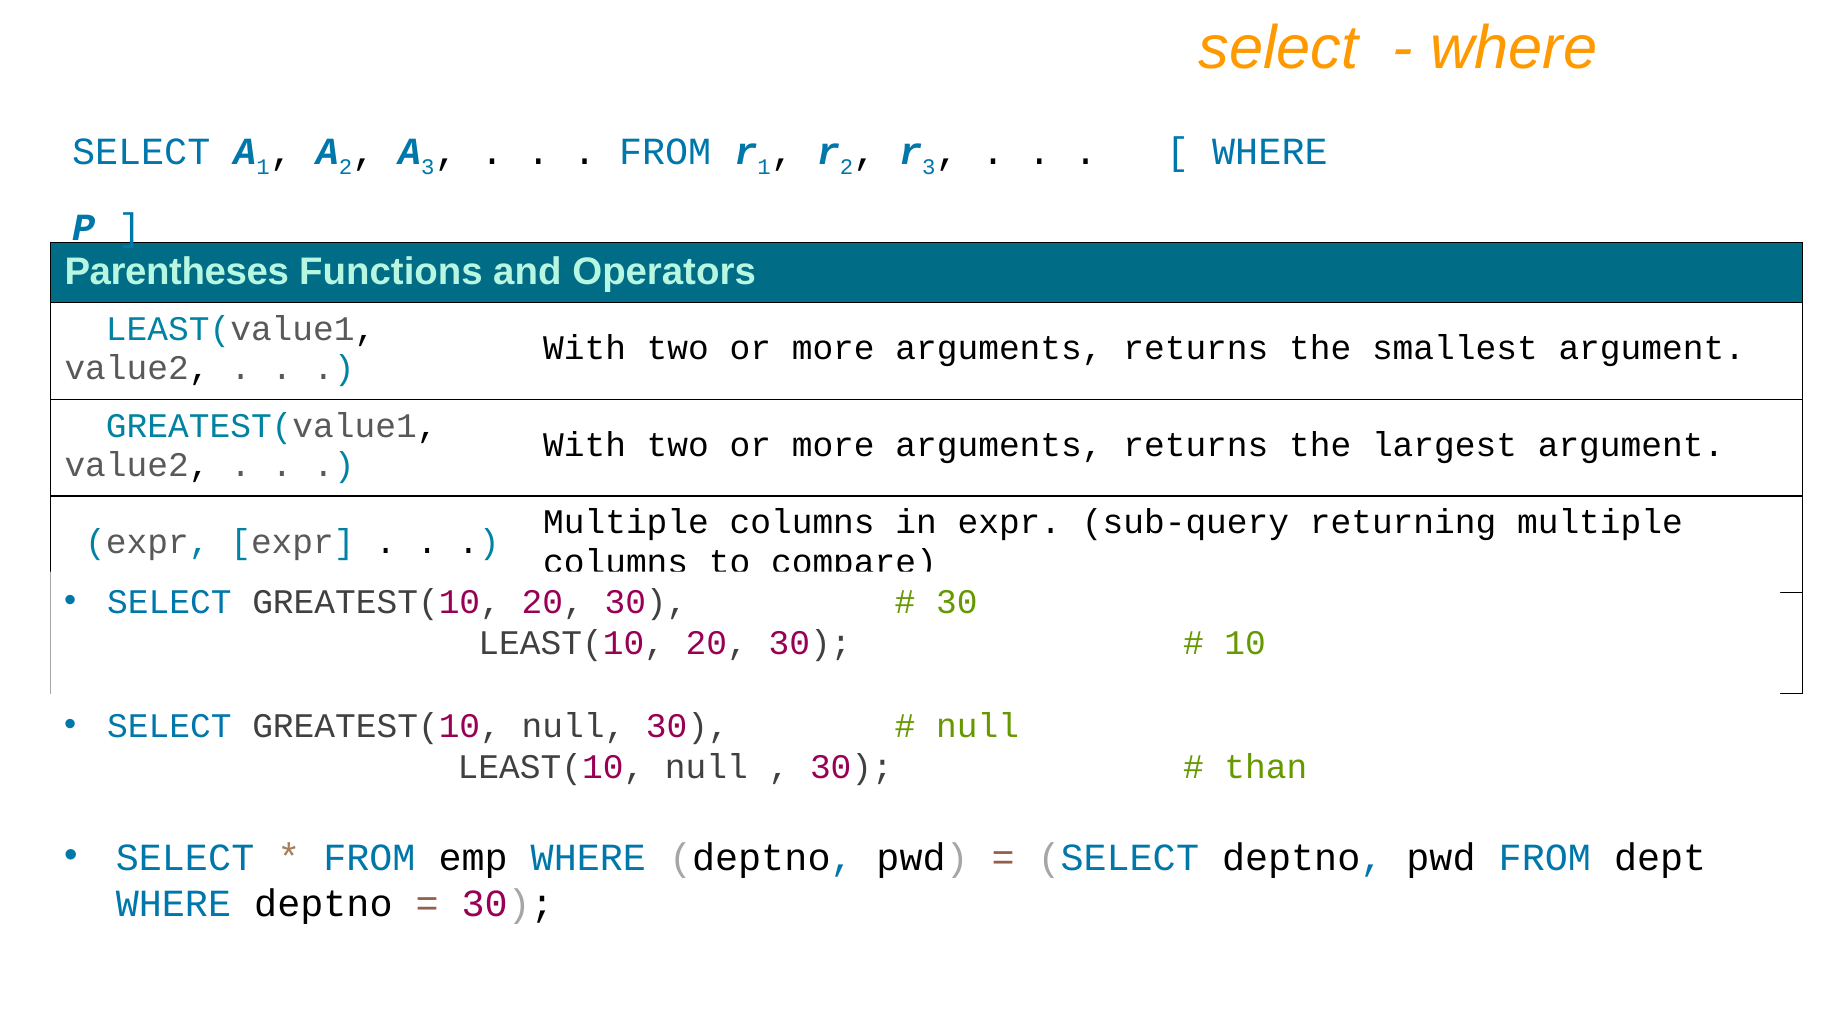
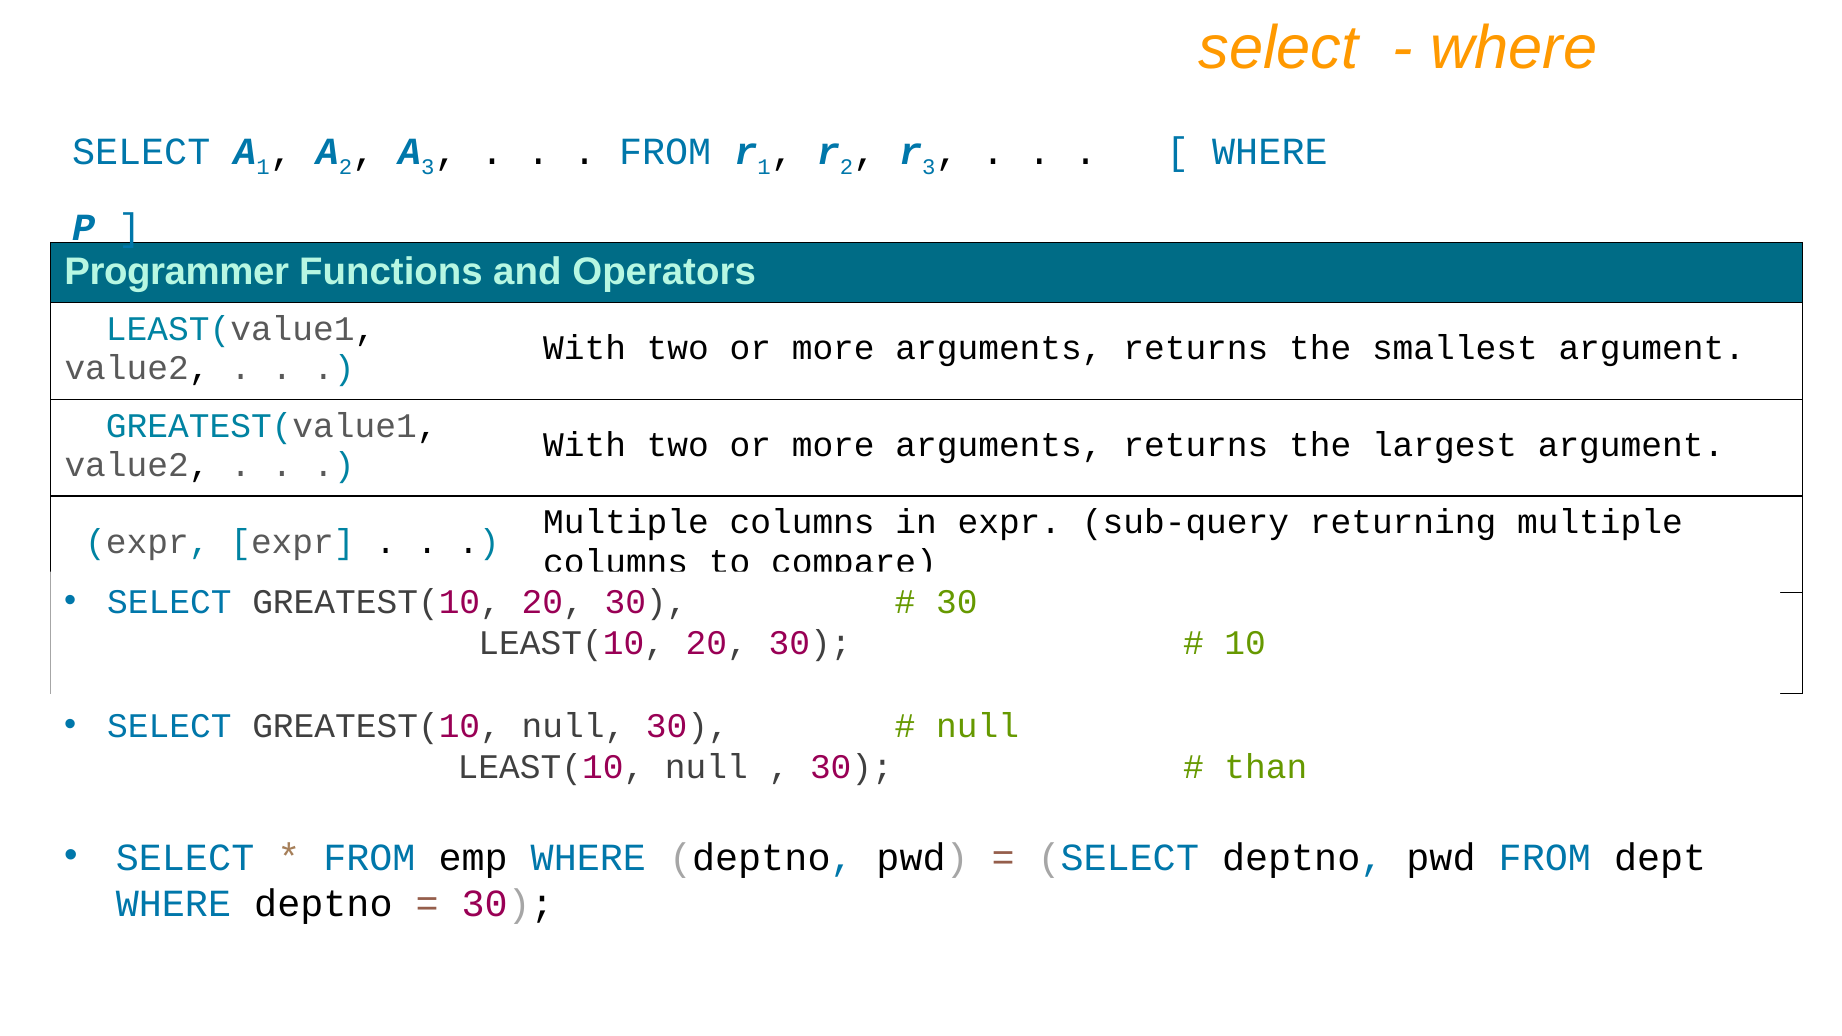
Parentheses: Parentheses -> Programmer
